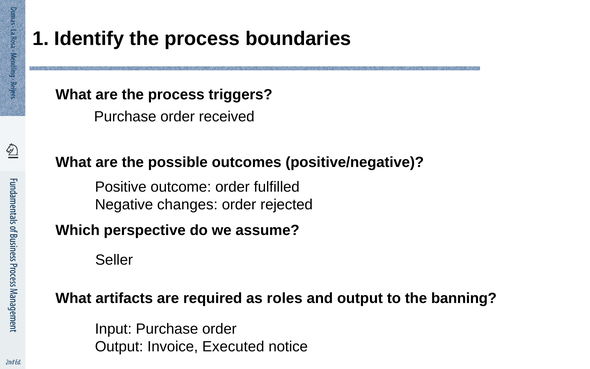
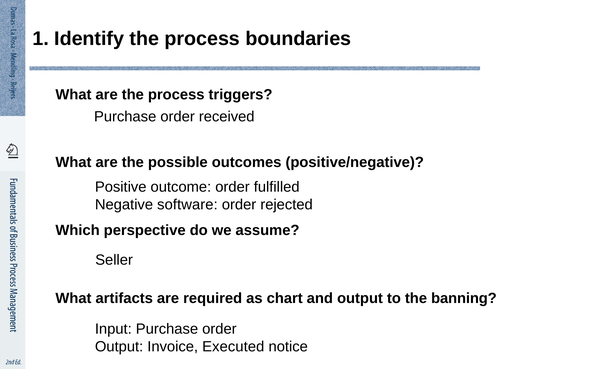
changes: changes -> software
roles: roles -> chart
